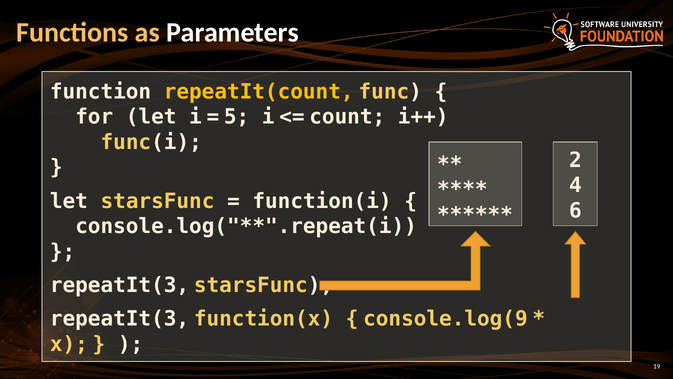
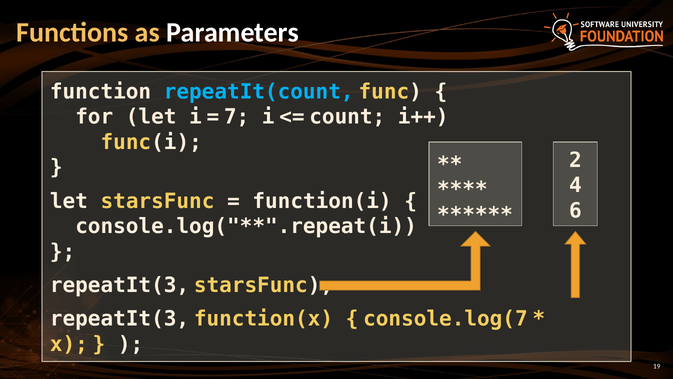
repeatIt(count colour: yellow -> light blue
5: 5 -> 7
console.log(9: console.log(9 -> console.log(7
